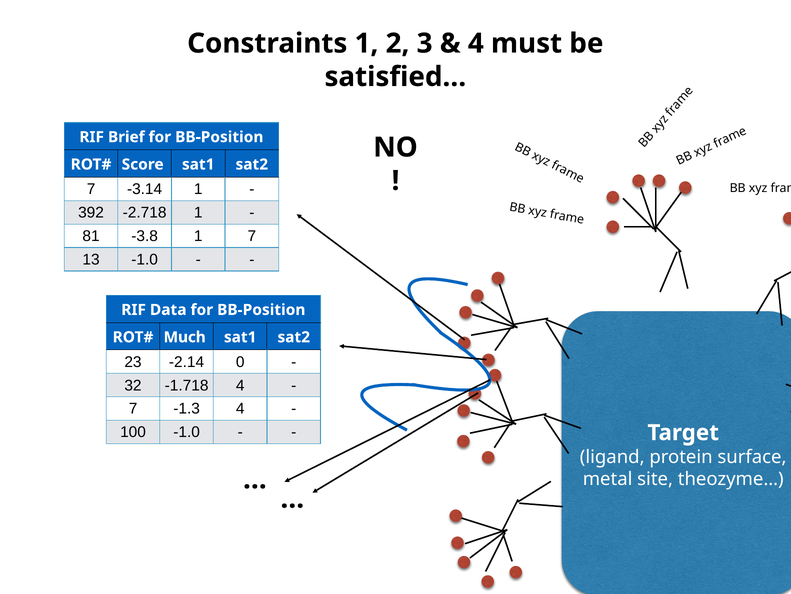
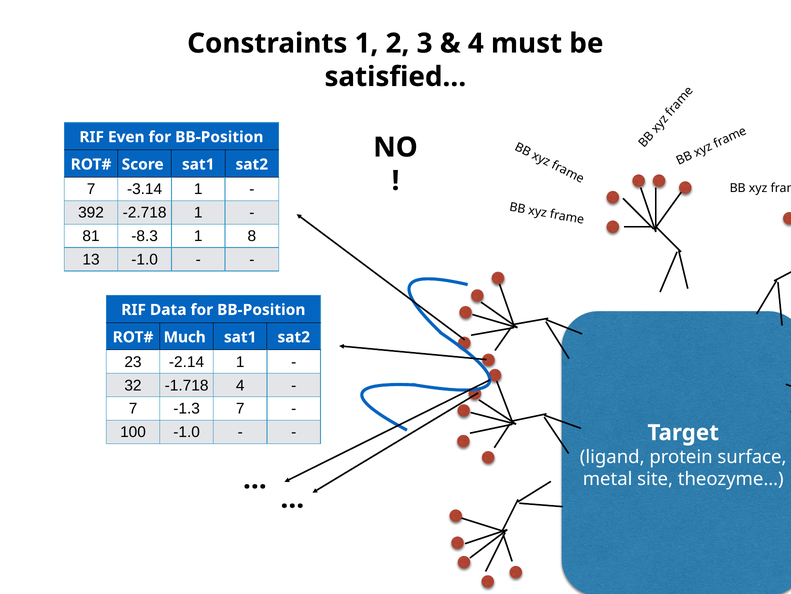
Brief: Brief -> Even
-3.8: -3.8 -> -8.3
1 7: 7 -> 8
-2.14 0: 0 -> 1
-1.3 4: 4 -> 7
